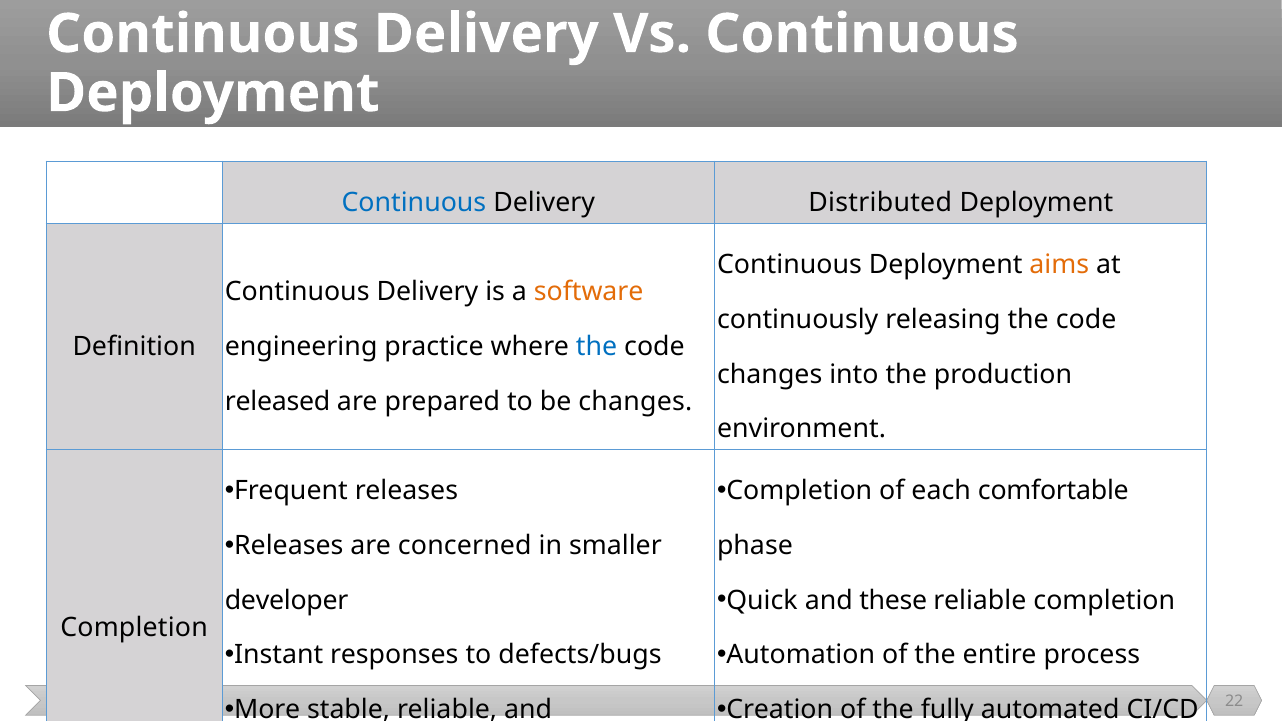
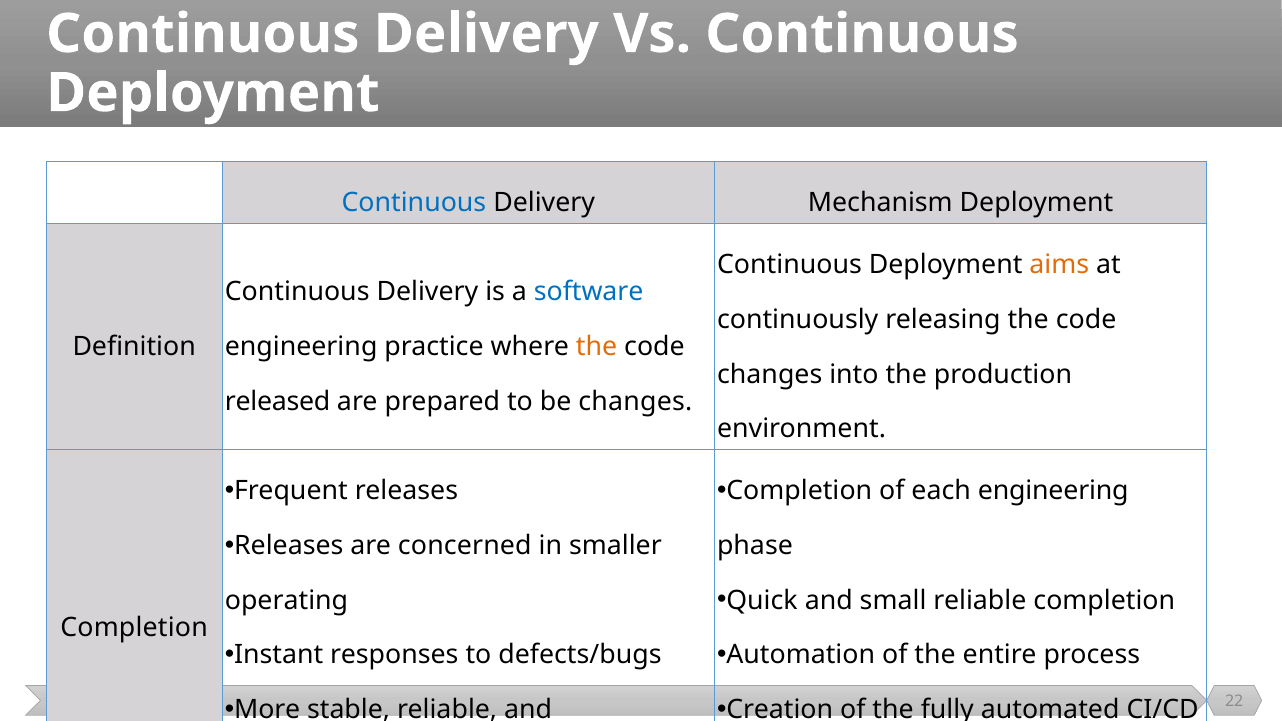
Distributed: Distributed -> Mechanism
software colour: orange -> blue
the at (597, 347) colour: blue -> orange
each comfortable: comfortable -> engineering
these: these -> small
developer: developer -> operating
